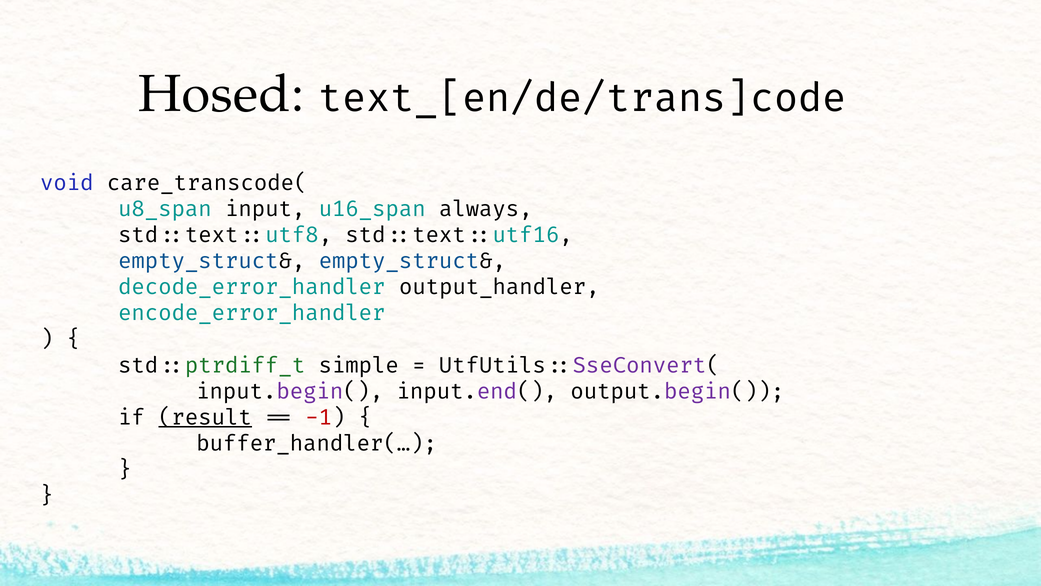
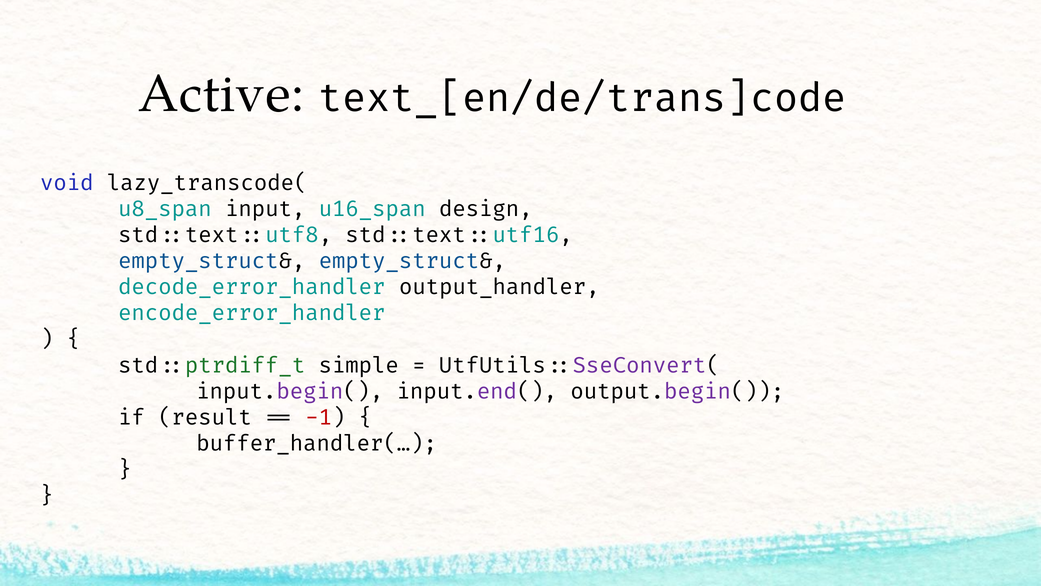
Hosed: Hosed -> Active
care_transcode(: care_transcode( -> lazy_transcode(
always: always -> design
result underline: present -> none
